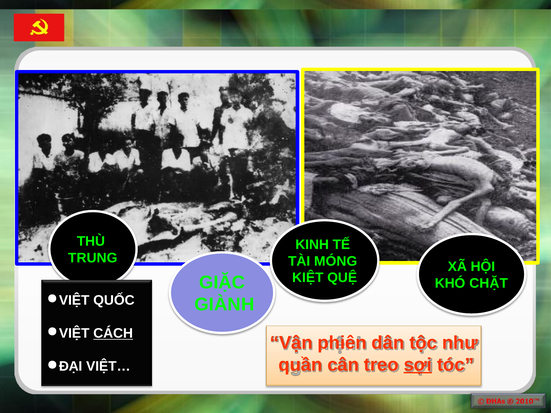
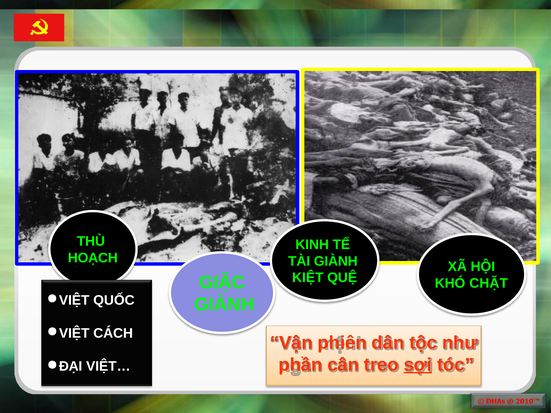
TRUNG: TRUNG -> HOẠCH
TÀI MÓNG: MÓNG -> GIÀNH
CÁCH underline: present -> none
quần: quần -> phần
